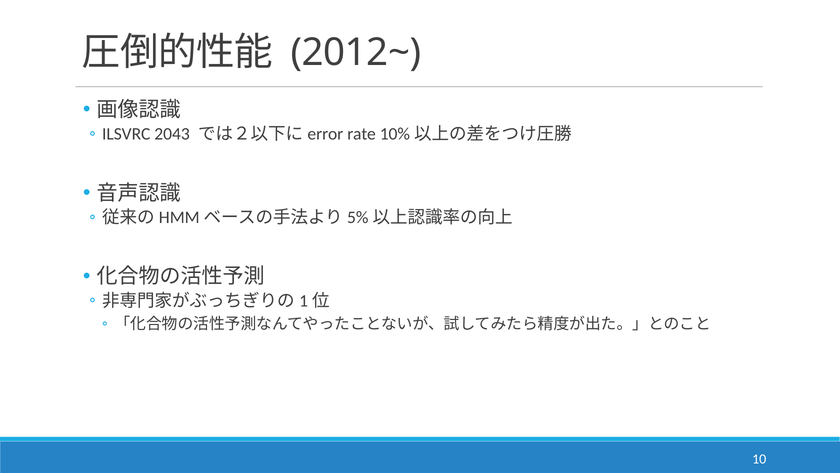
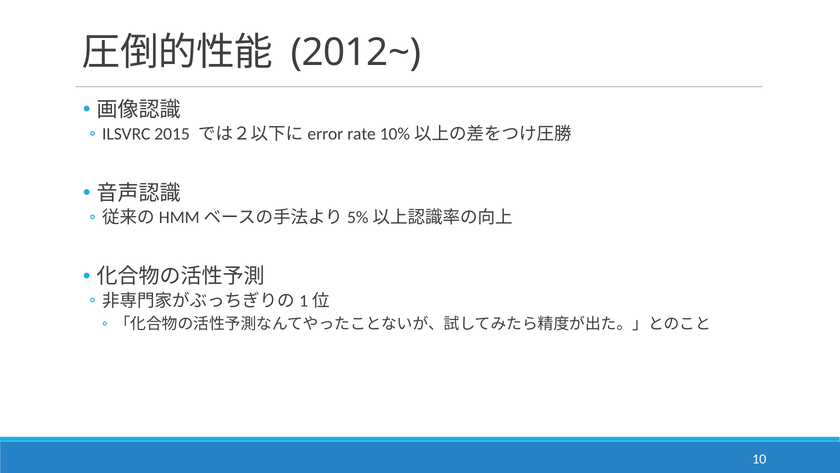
2043: 2043 -> 2015
